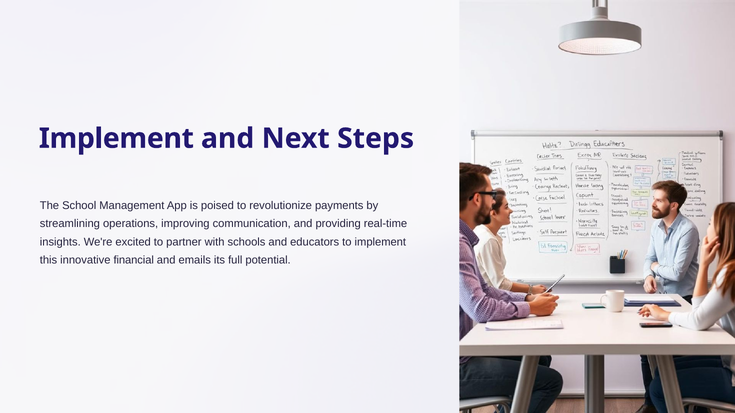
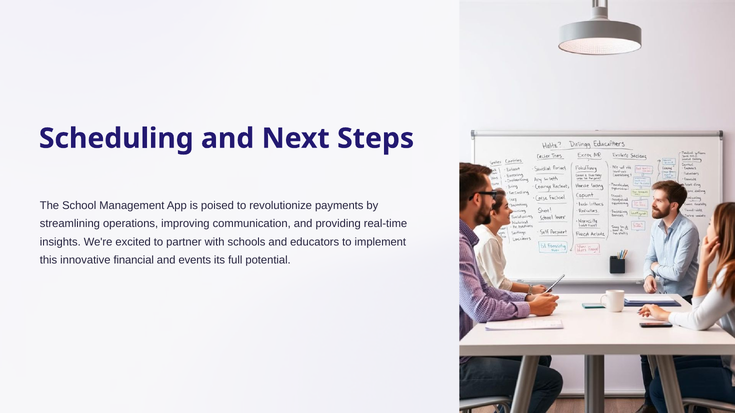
Implement at (116, 139): Implement -> Scheduling
emails: emails -> events
